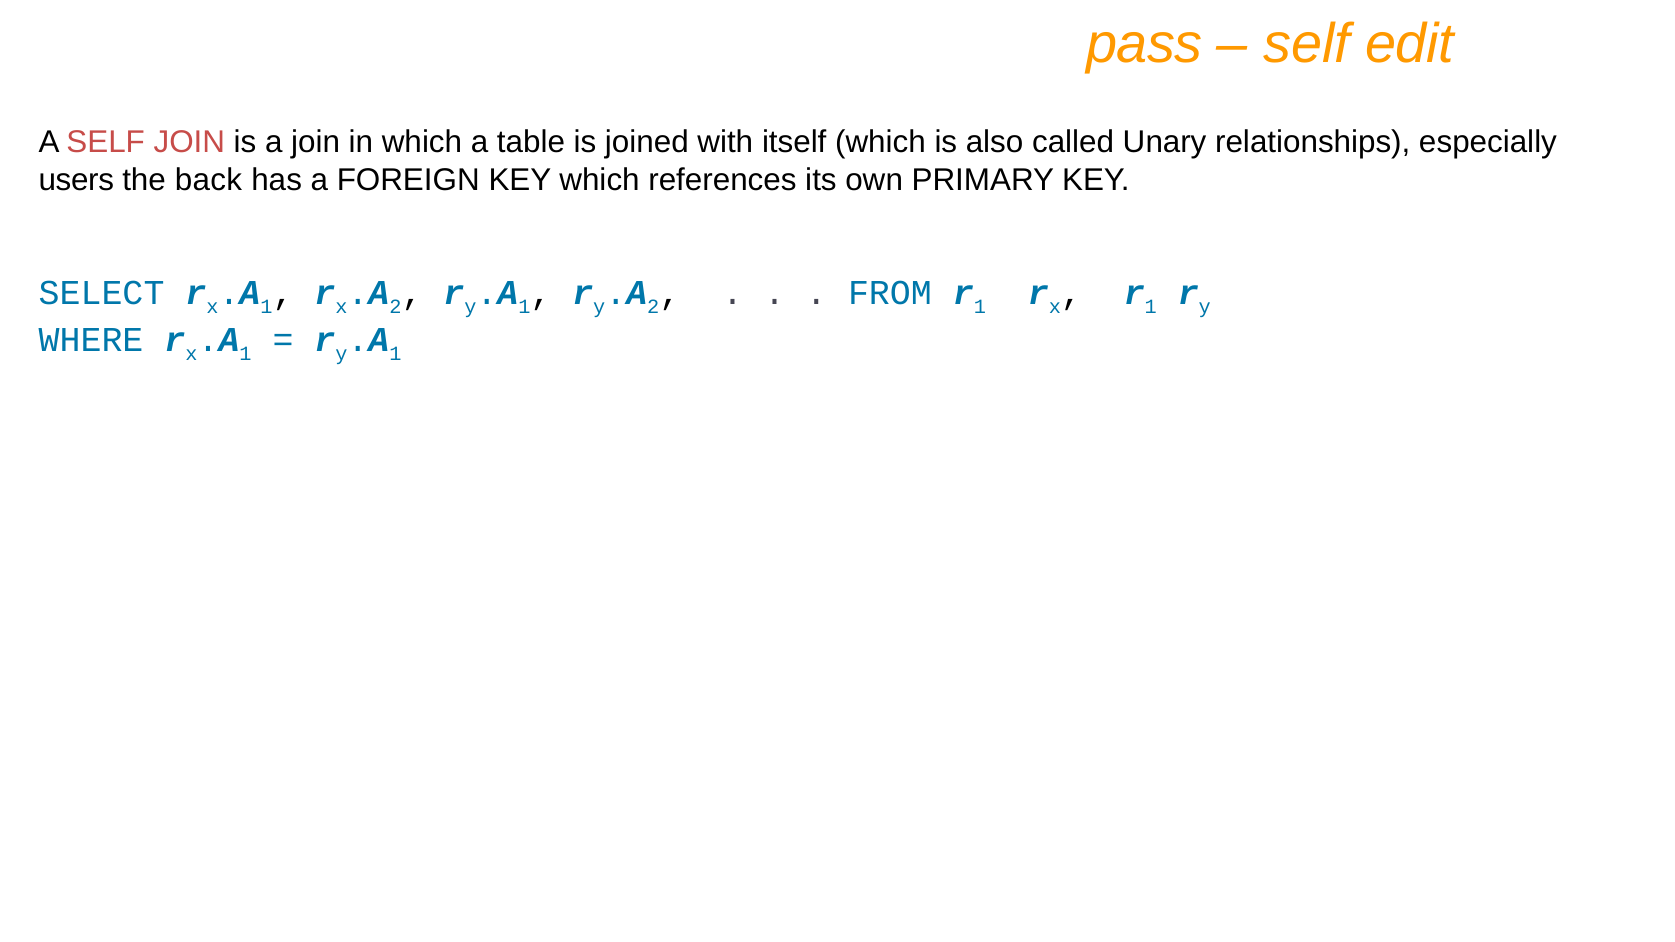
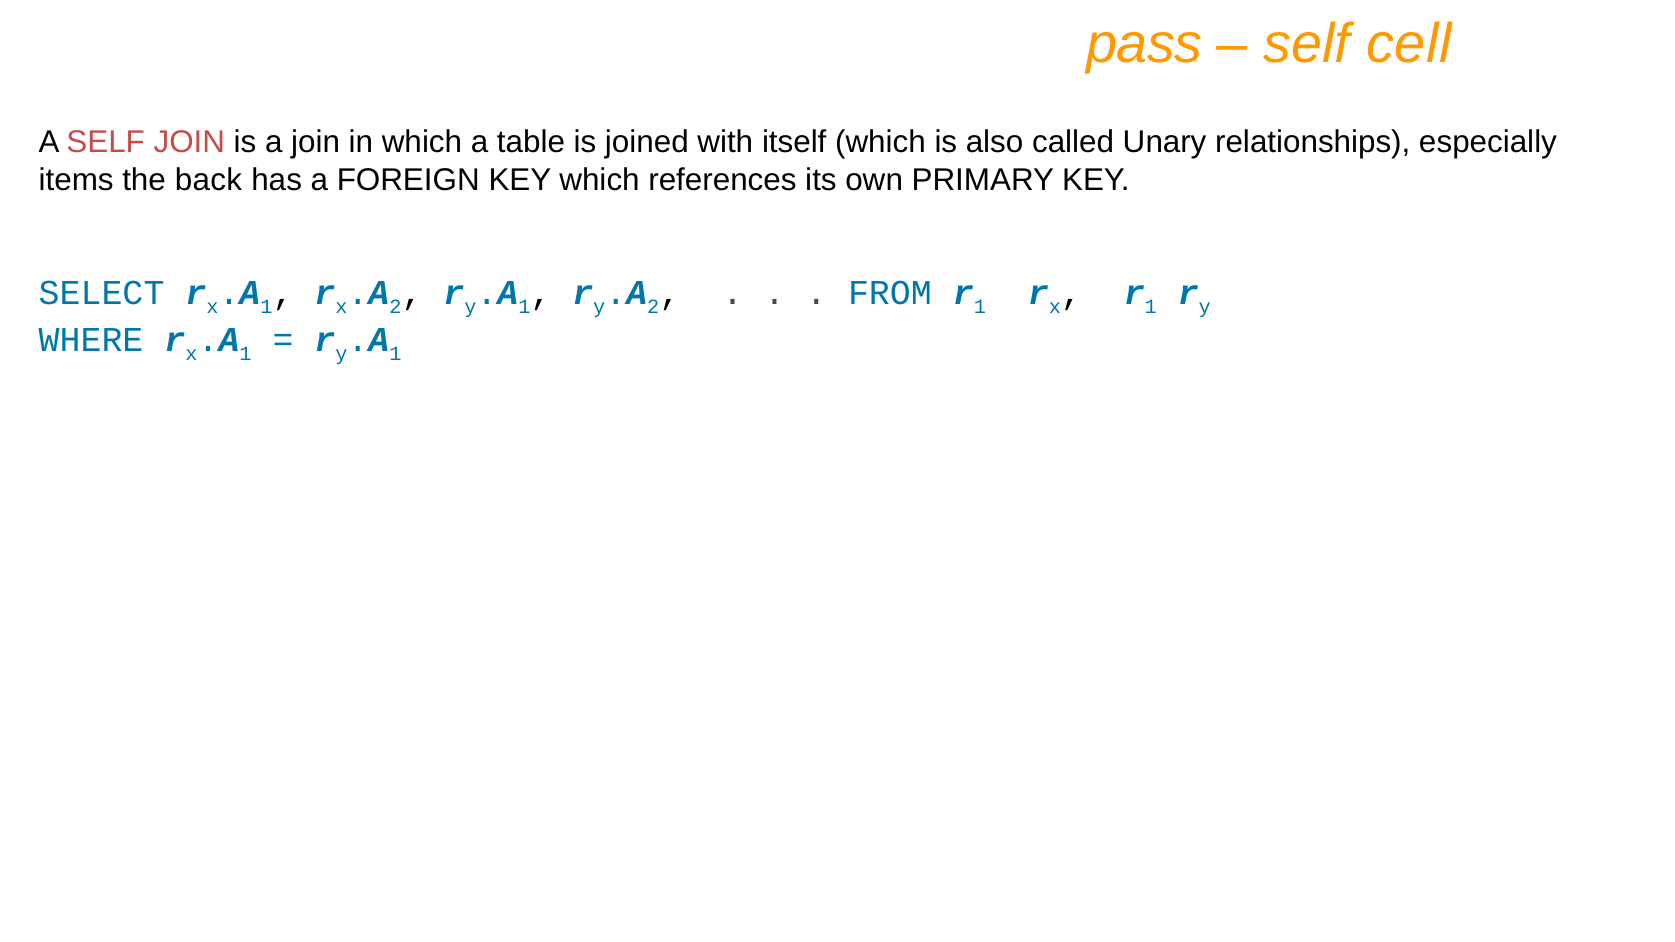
edit: edit -> cell
users: users -> items
